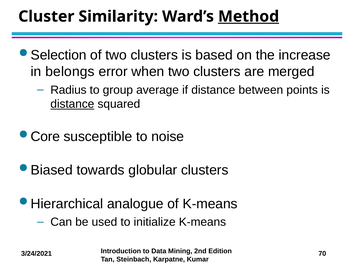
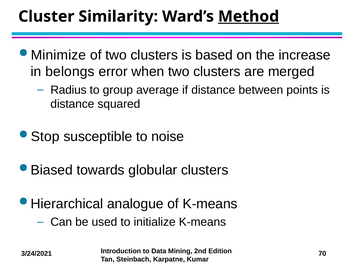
Selection: Selection -> Minimize
distance at (72, 104) underline: present -> none
Core: Core -> Stop
